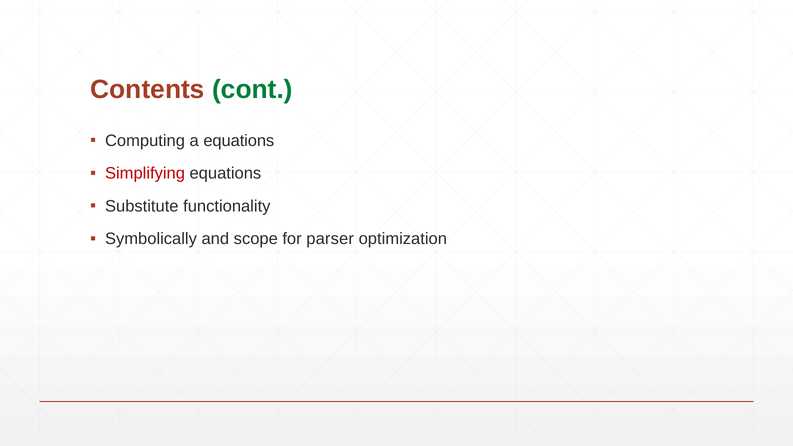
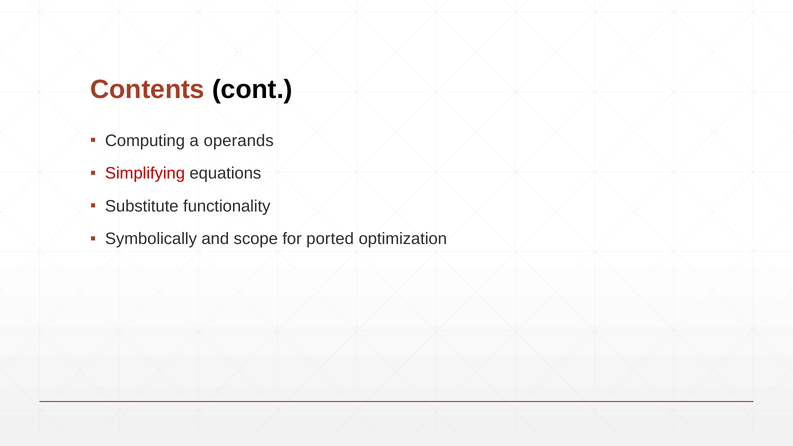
cont colour: green -> black
a equations: equations -> operands
parser: parser -> ported
